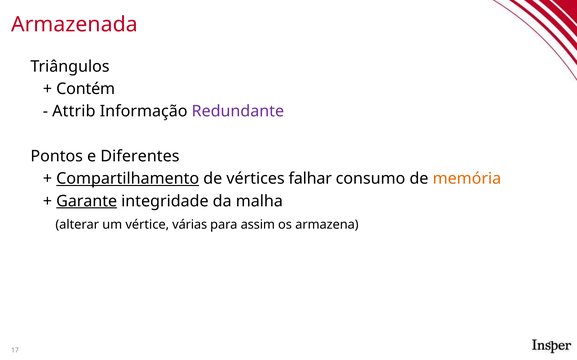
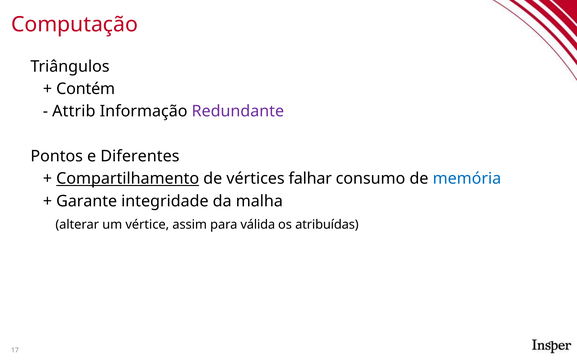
Armazenada: Armazenada -> Computação
memória colour: orange -> blue
Garante underline: present -> none
várias: várias -> assim
assim: assim -> válida
armazena: armazena -> atribuídas
